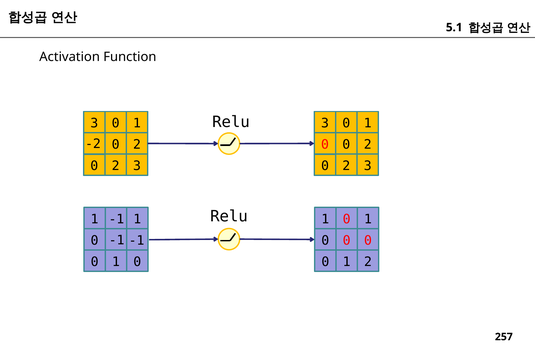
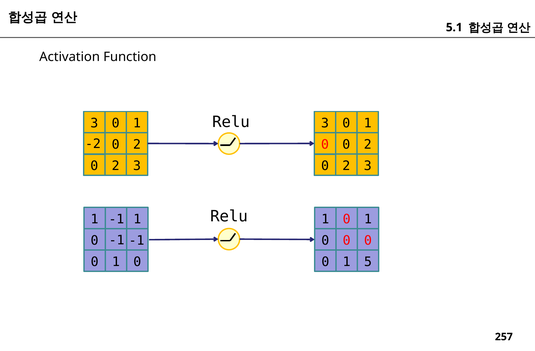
1 2: 2 -> 5
